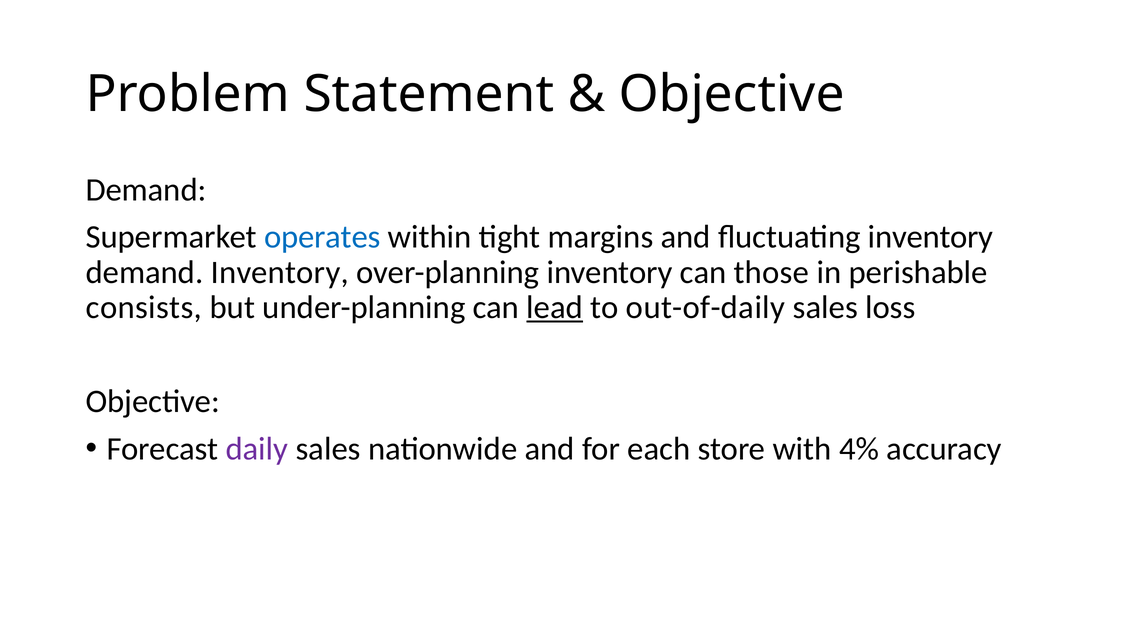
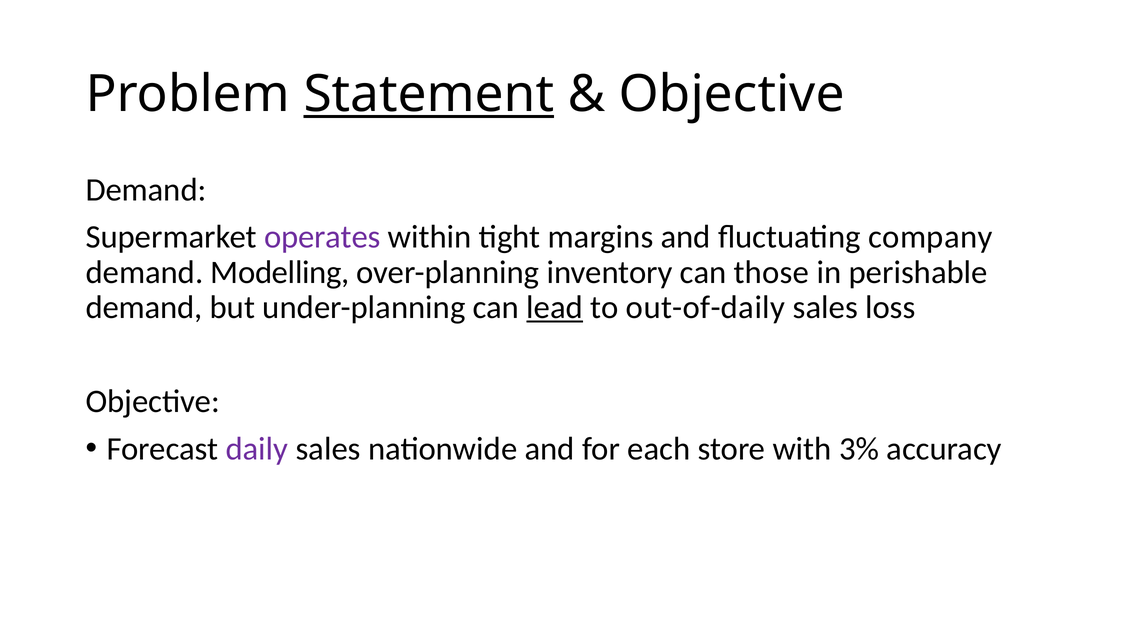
Statement underline: none -> present
operates colour: blue -> purple
fluctuating inventory: inventory -> company
demand Inventory: Inventory -> Modelling
consists at (144, 307): consists -> demand
4%: 4% -> 3%
